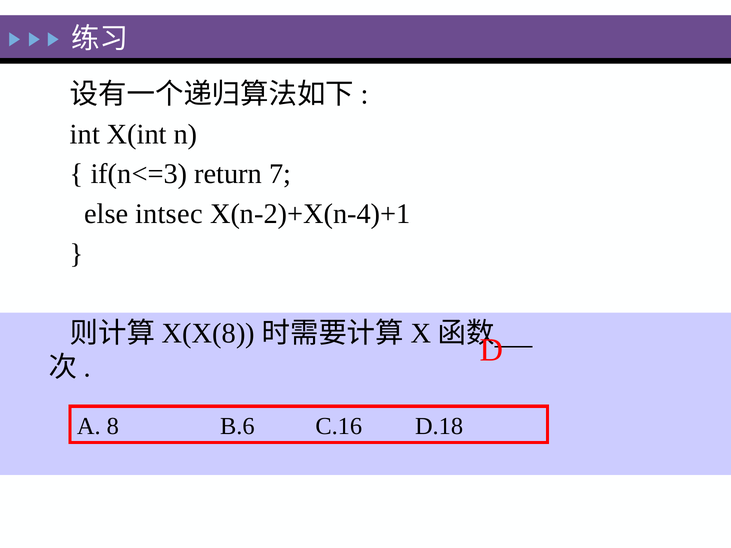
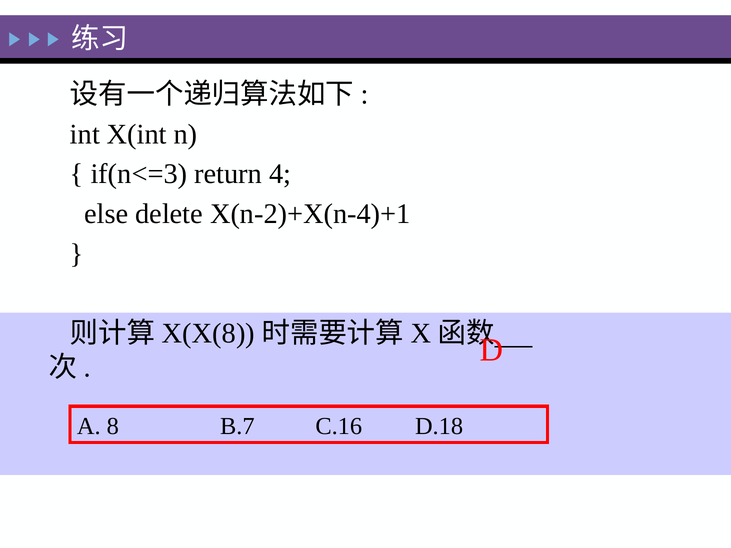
7: 7 -> 4
intsec: intsec -> delete
B.6: B.6 -> B.7
